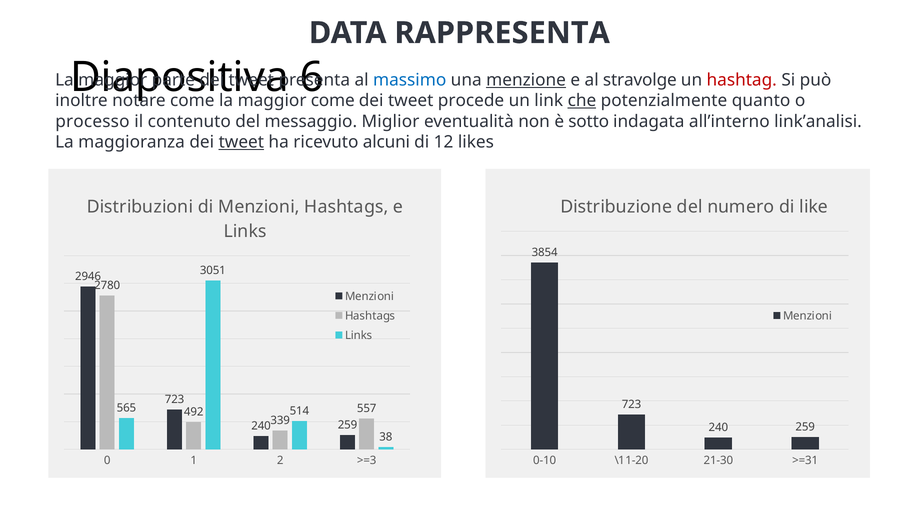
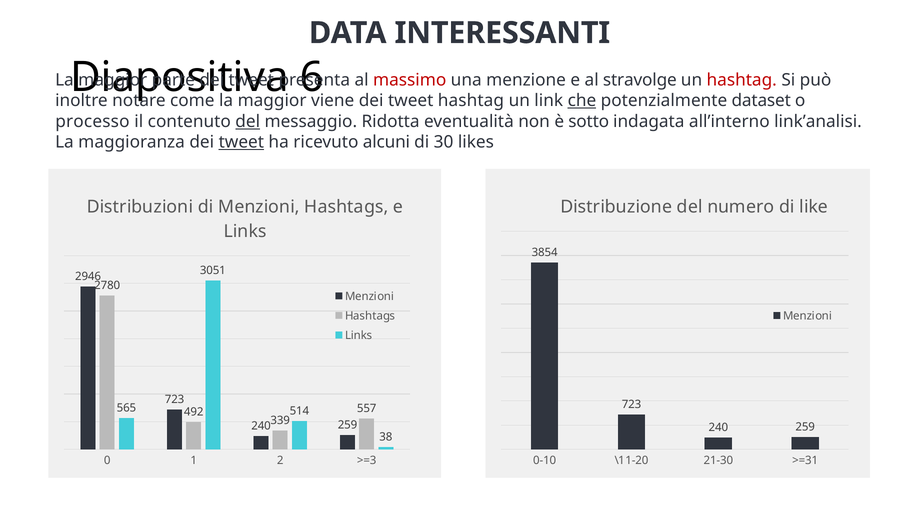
RAPPRESENTA: RAPPRESENTA -> INTERESSANTI
massimo colour: blue -> red
menzione underline: present -> none
come at (333, 101): come -> viene
tweet procede: procede -> hashtag
quanto: quanto -> dataset
del at (248, 121) underline: none -> present
Miglior: Miglior -> Ridotta
12: 12 -> 30
